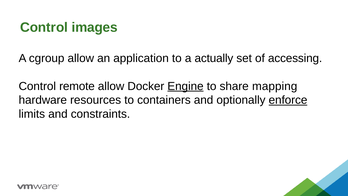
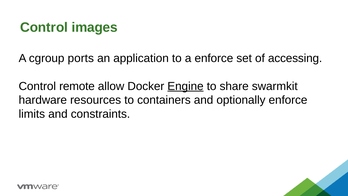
cgroup allow: allow -> ports
a actually: actually -> enforce
mapping: mapping -> swarmkit
enforce at (288, 100) underline: present -> none
